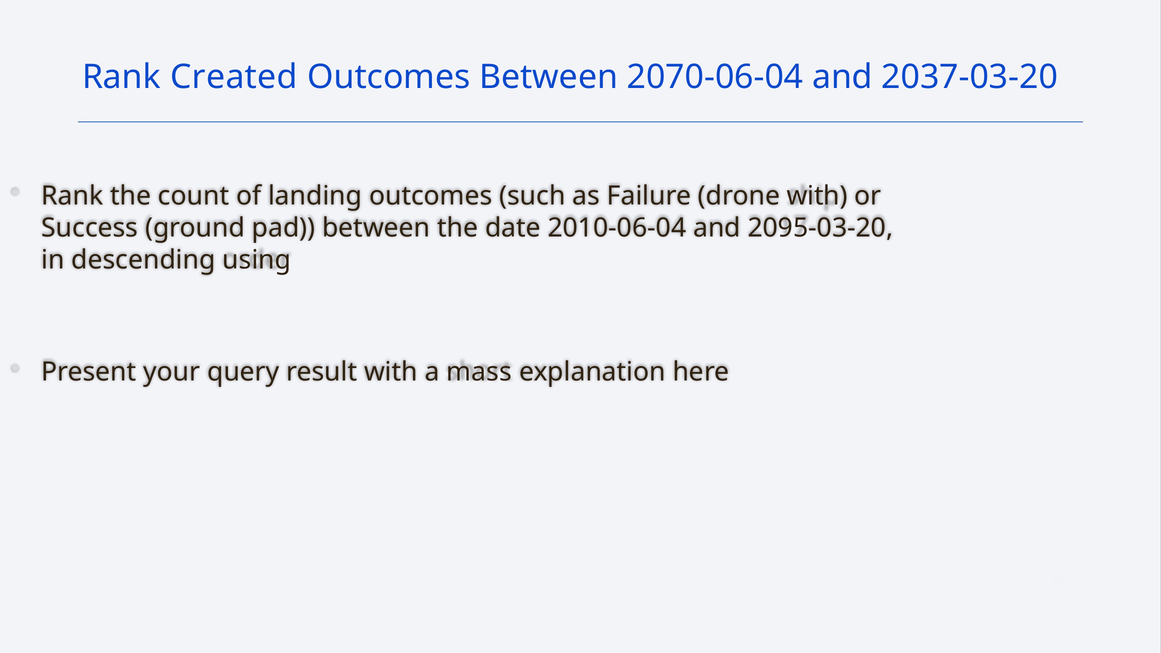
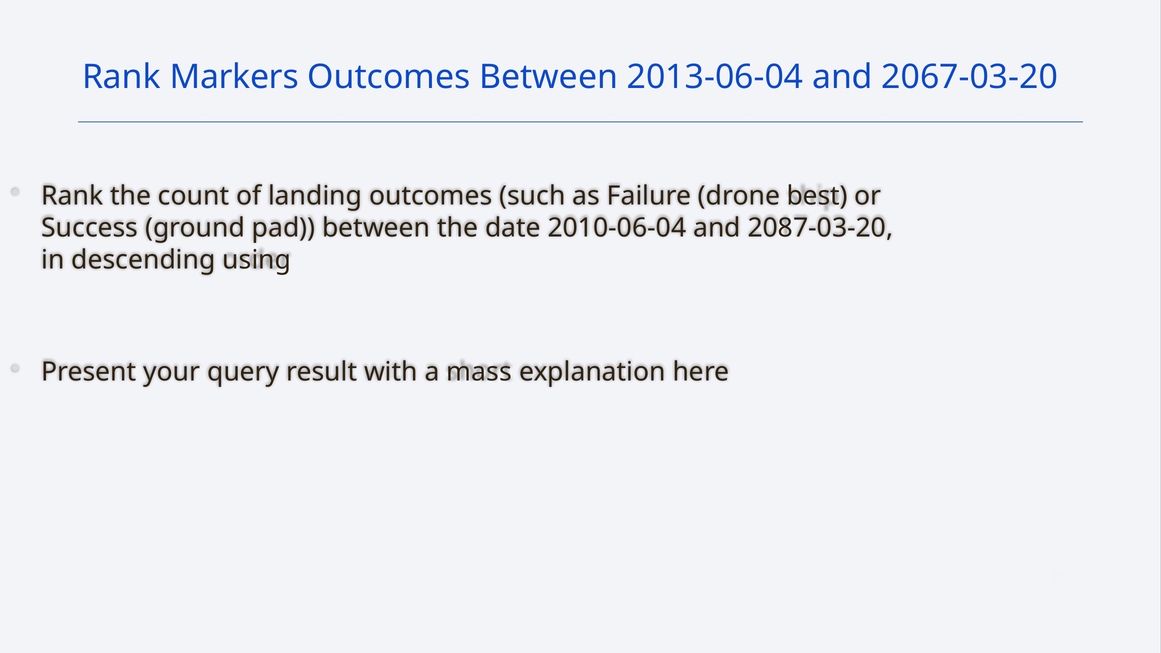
Created: Created -> Markers
2070-06-04: 2070-06-04 -> 2013-06-04
2037-03-20: 2037-03-20 -> 2067-03-20
drone with: with -> best
2095-03-20: 2095-03-20 -> 2087-03-20
